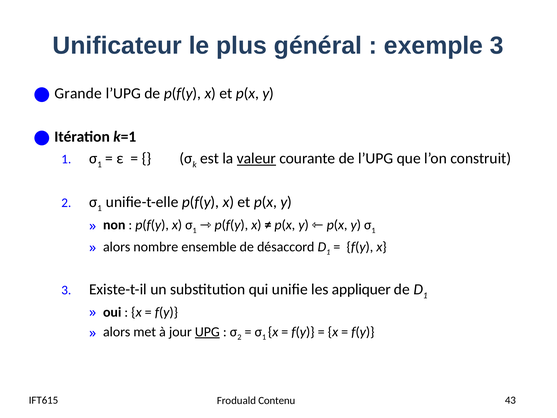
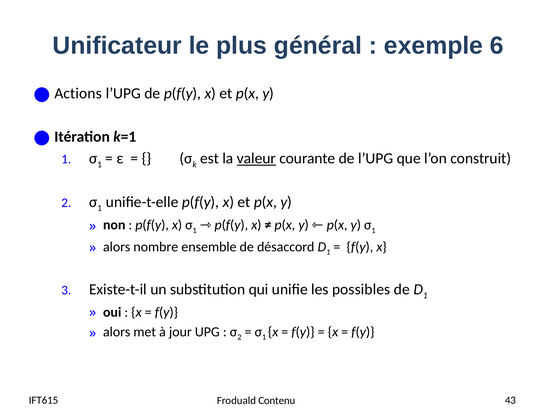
exemple 3: 3 -> 6
Grande: Grande -> Actions
appliquer: appliquer -> possibles
UPG underline: present -> none
